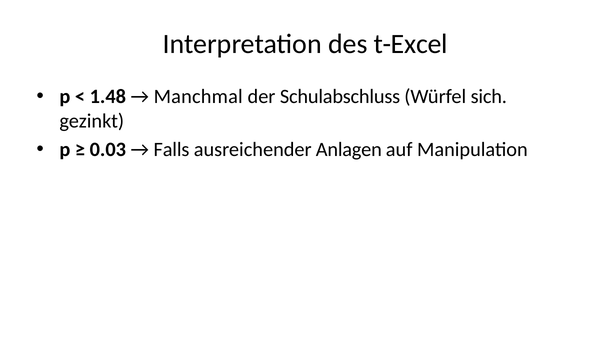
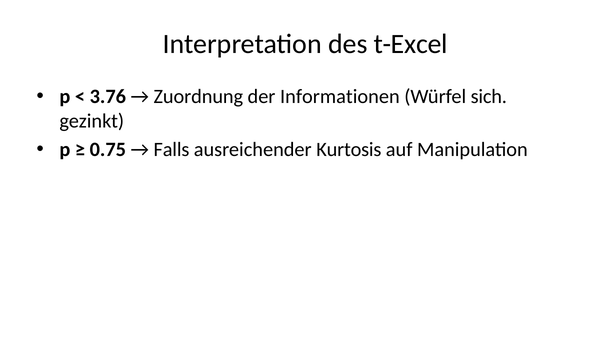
1.48: 1.48 -> 3.76
Manchmal: Manchmal -> Zuordnung
Schulabschluss: Schulabschluss -> Informationen
0.03: 0.03 -> 0.75
Anlagen: Anlagen -> Kurtosis
